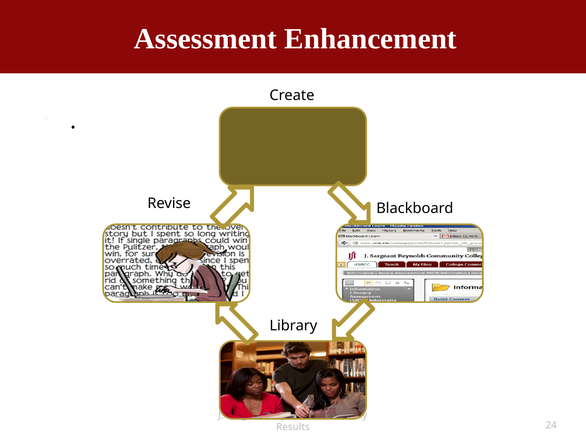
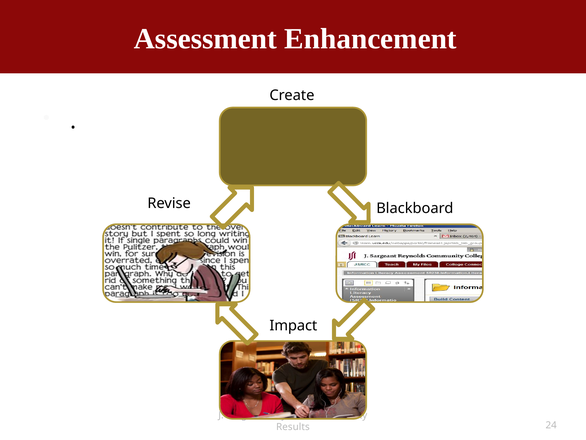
Library: Library -> Impact
